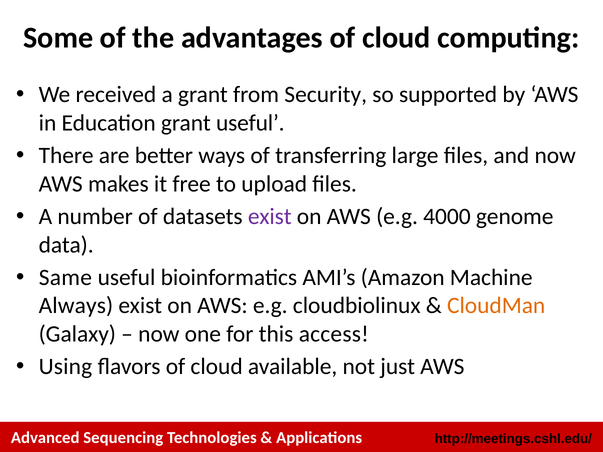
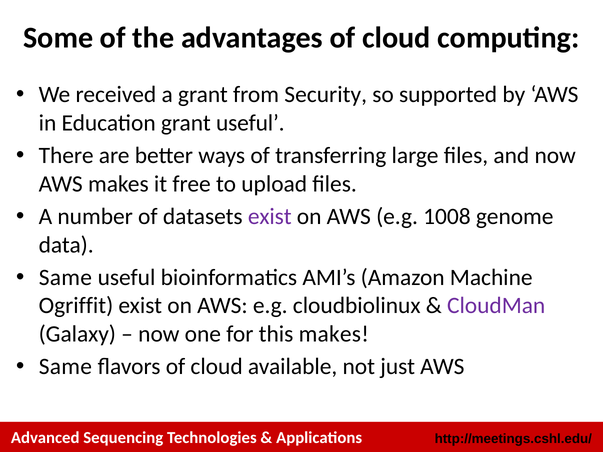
4000: 4000 -> 1008
Always: Always -> Ogriffit
CloudMan colour: orange -> purple
this access: access -> makes
Using at (65, 367): Using -> Same
